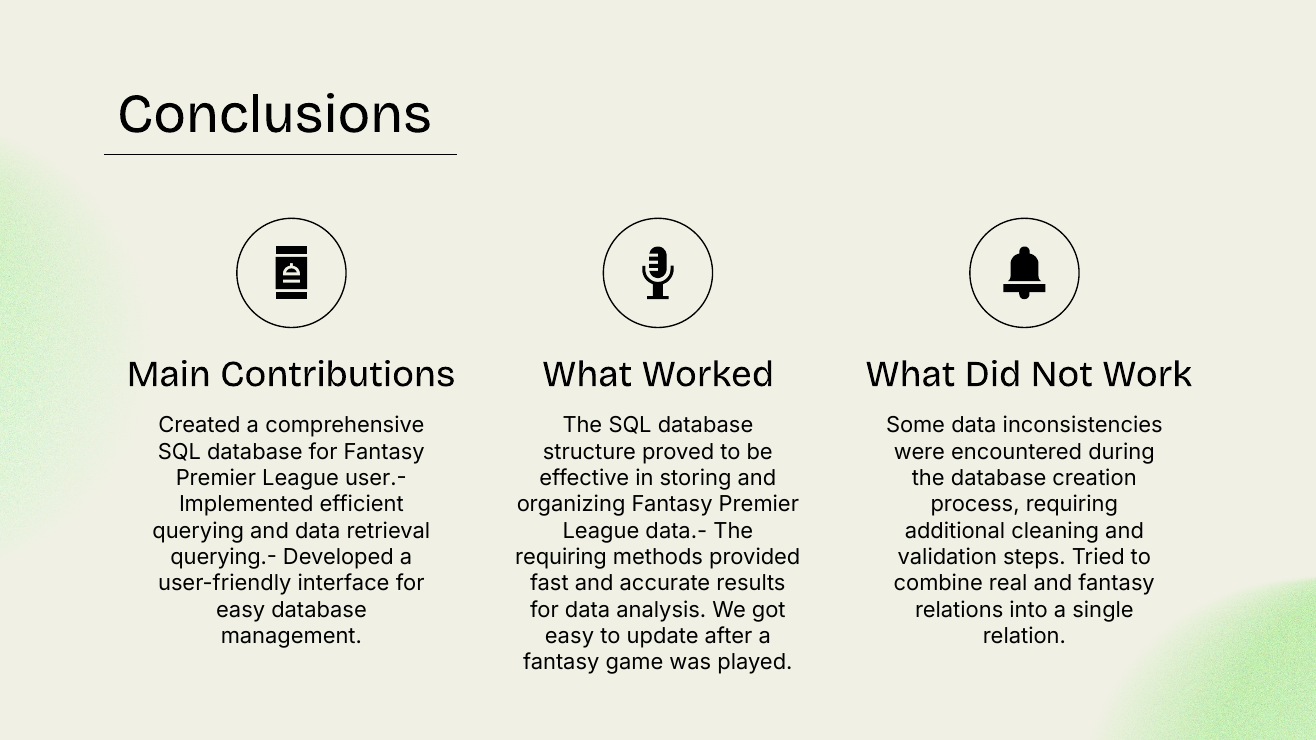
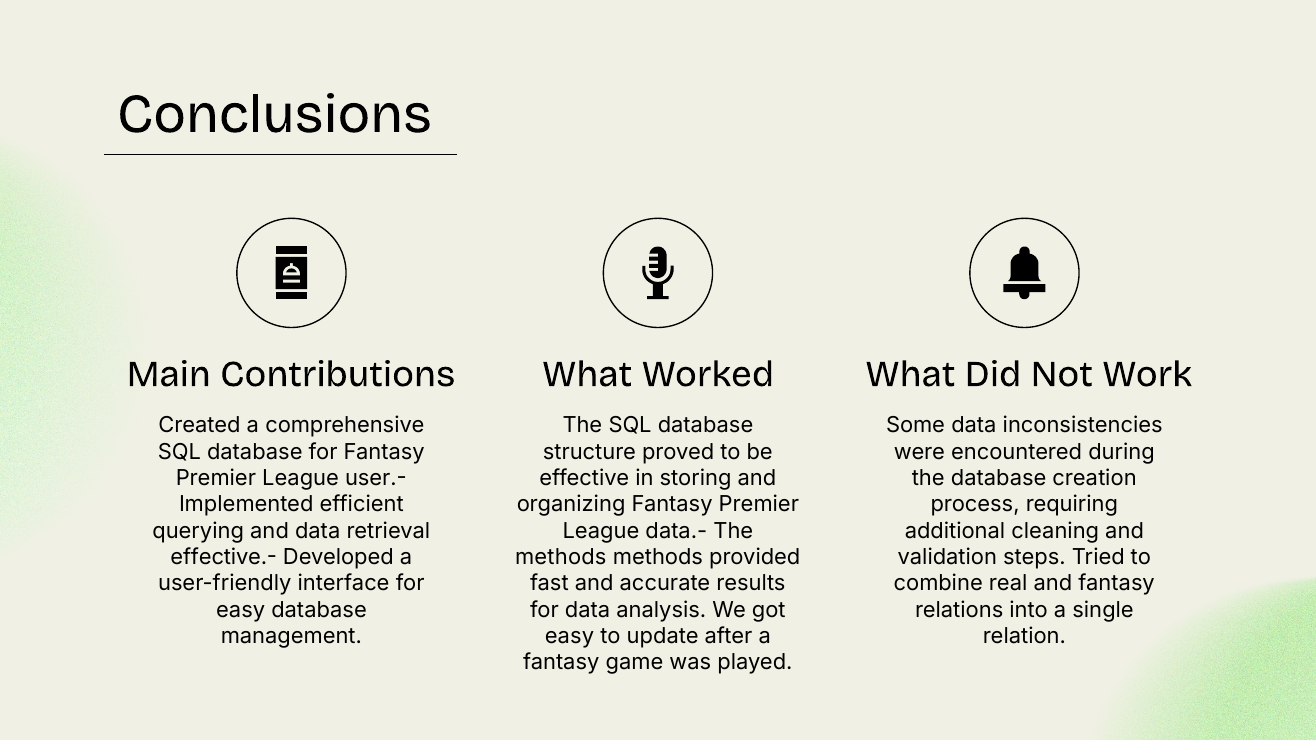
querying.-: querying.- -> effective.-
requiring at (561, 557): requiring -> methods
